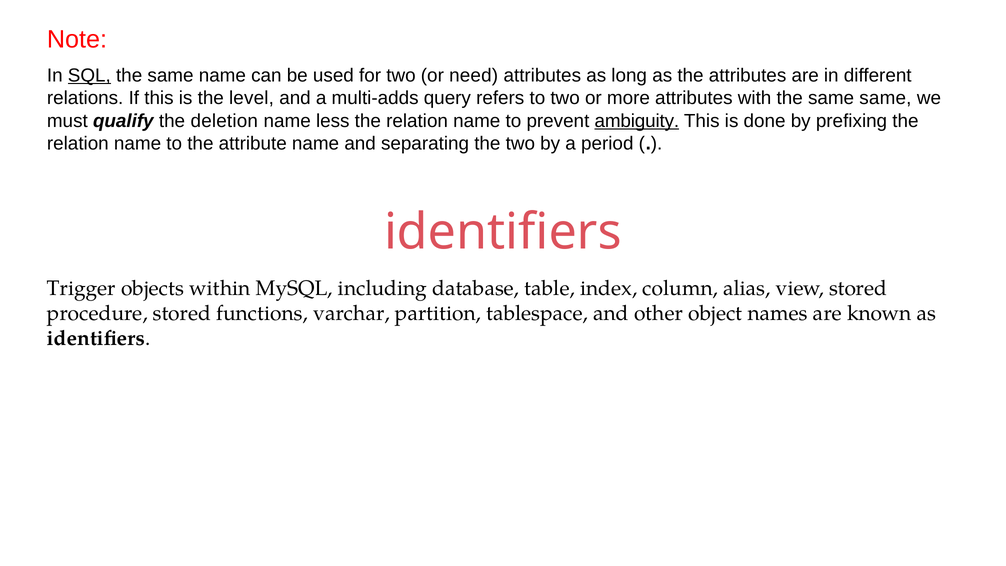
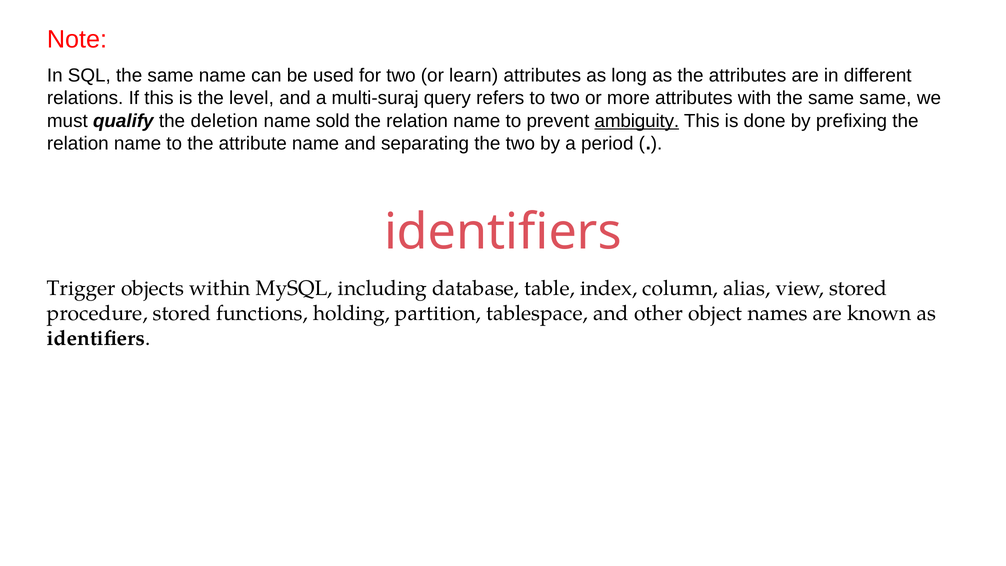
SQL underline: present -> none
need: need -> learn
multi-adds: multi-adds -> multi-suraj
less: less -> sold
varchar: varchar -> holding
